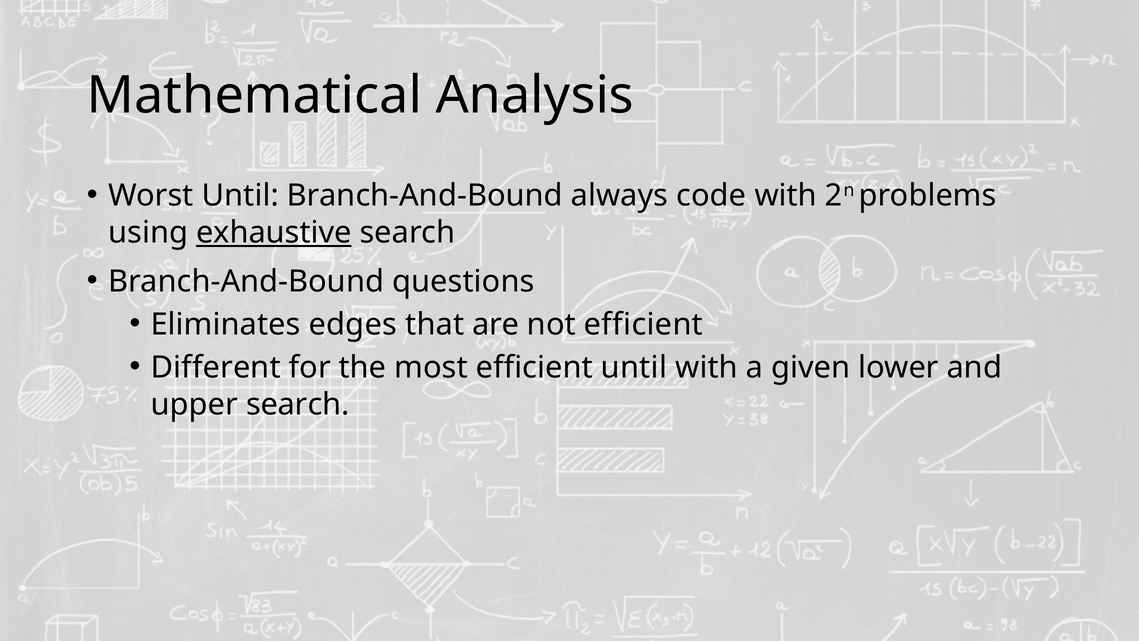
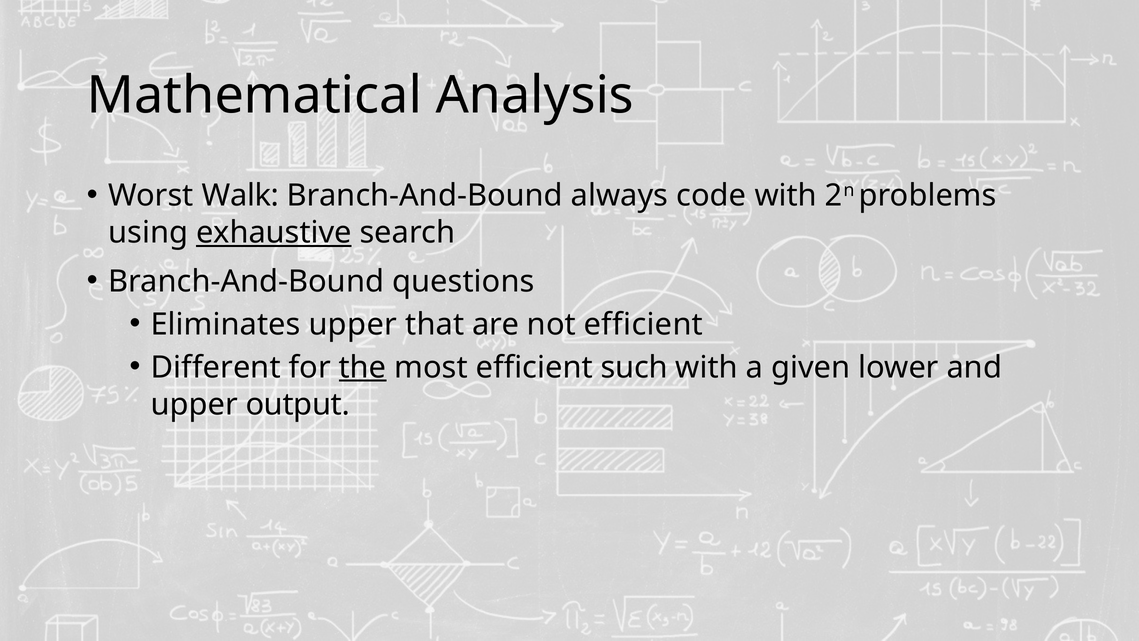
Worst Until: Until -> Walk
Eliminates edges: edges -> upper
the underline: none -> present
efficient until: until -> such
upper search: search -> output
